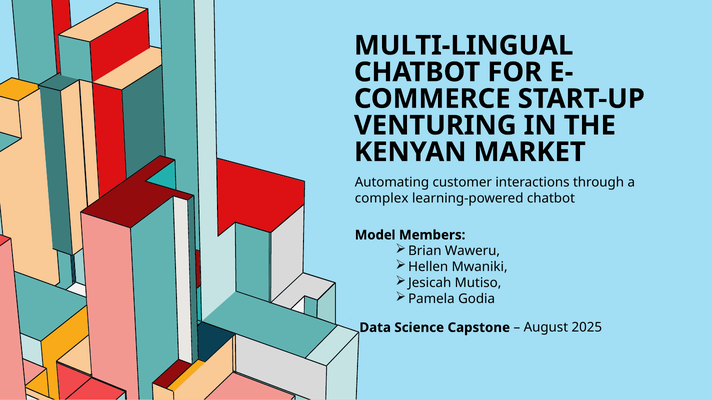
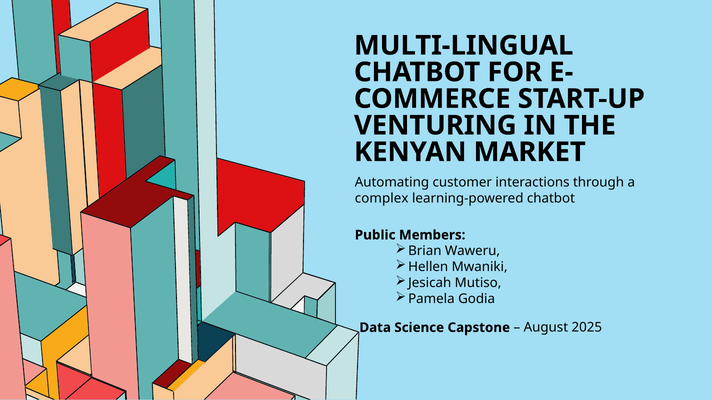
Model: Model -> Public
